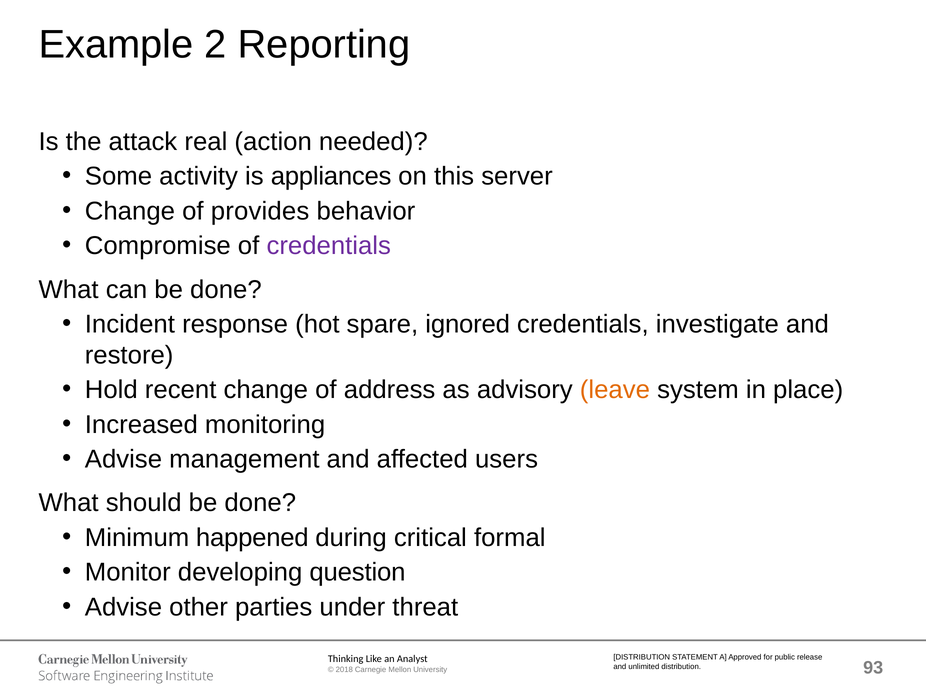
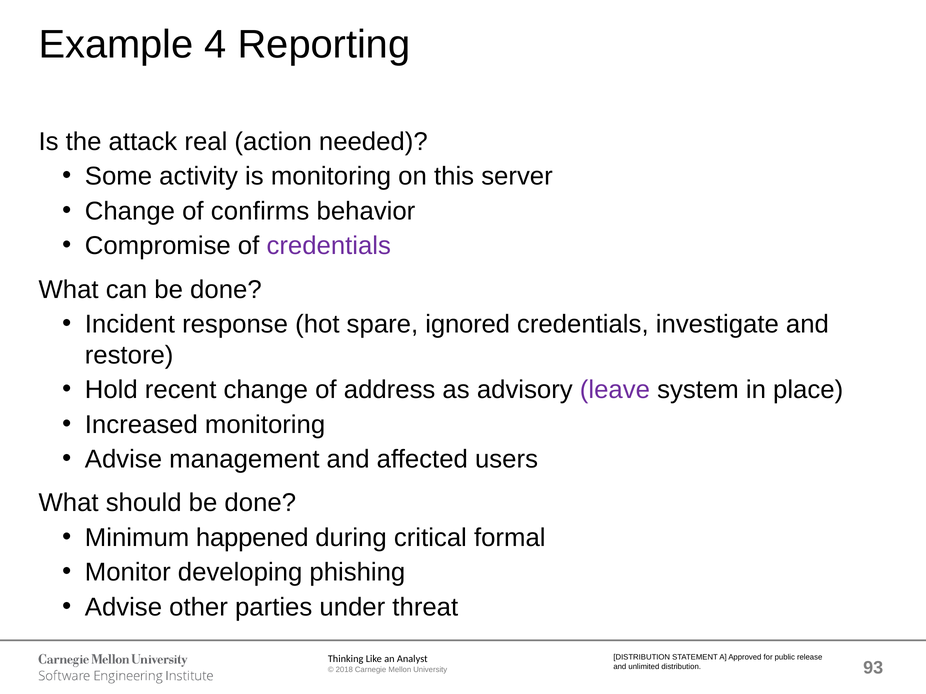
2: 2 -> 4
is appliances: appliances -> monitoring
provides: provides -> confirms
leave colour: orange -> purple
question: question -> phishing
